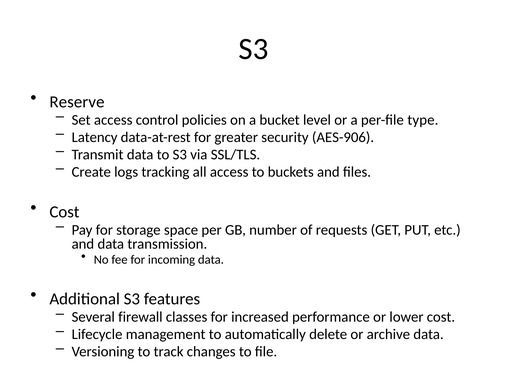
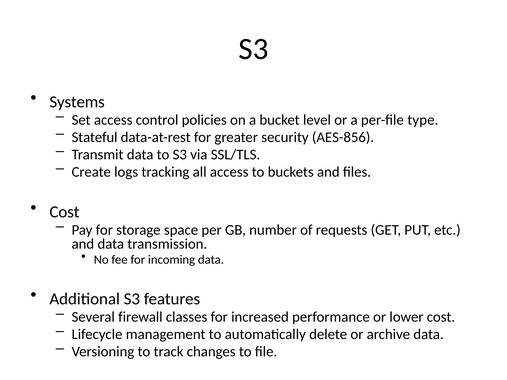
Reserve: Reserve -> Systems
Latency: Latency -> Stateful
AES-906: AES-906 -> AES-856
